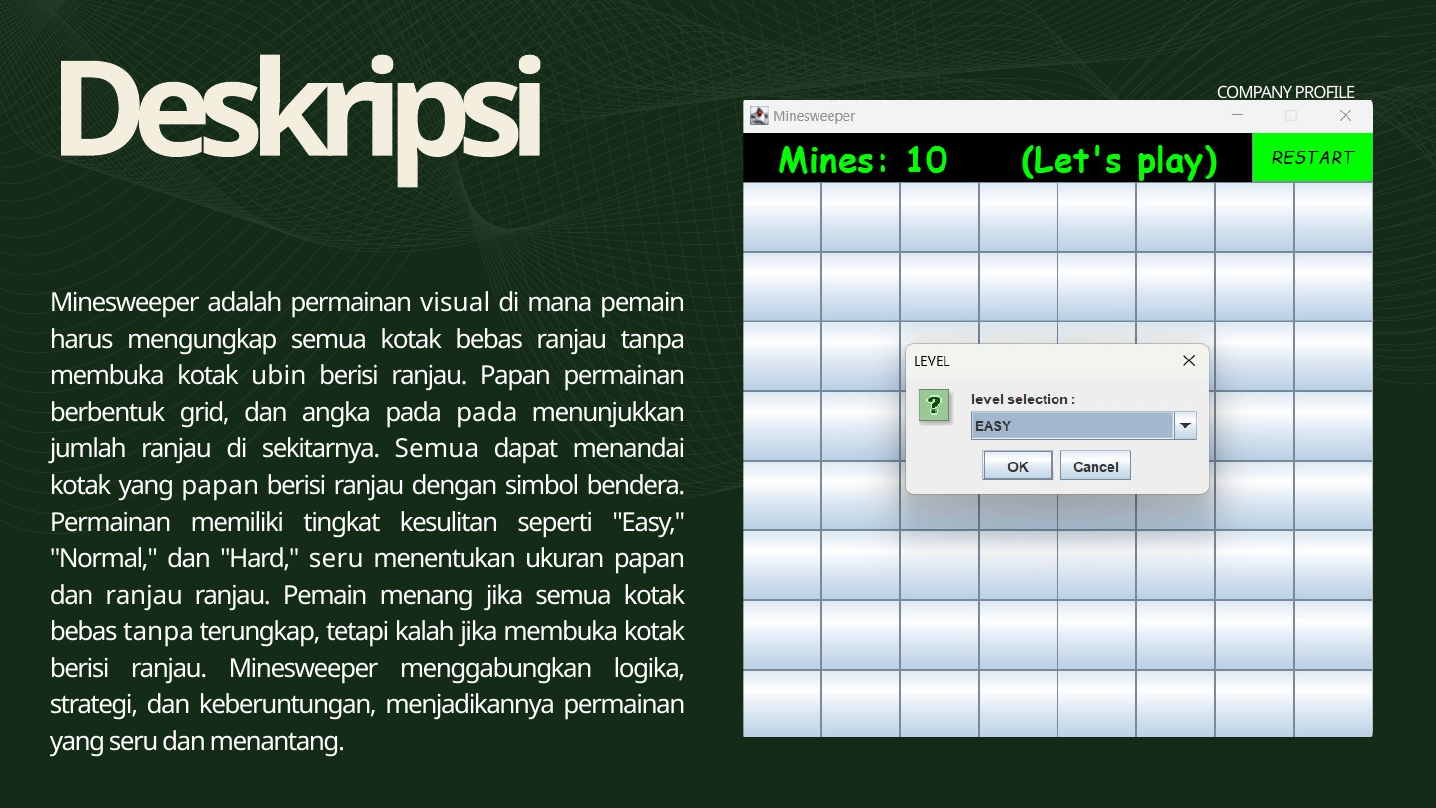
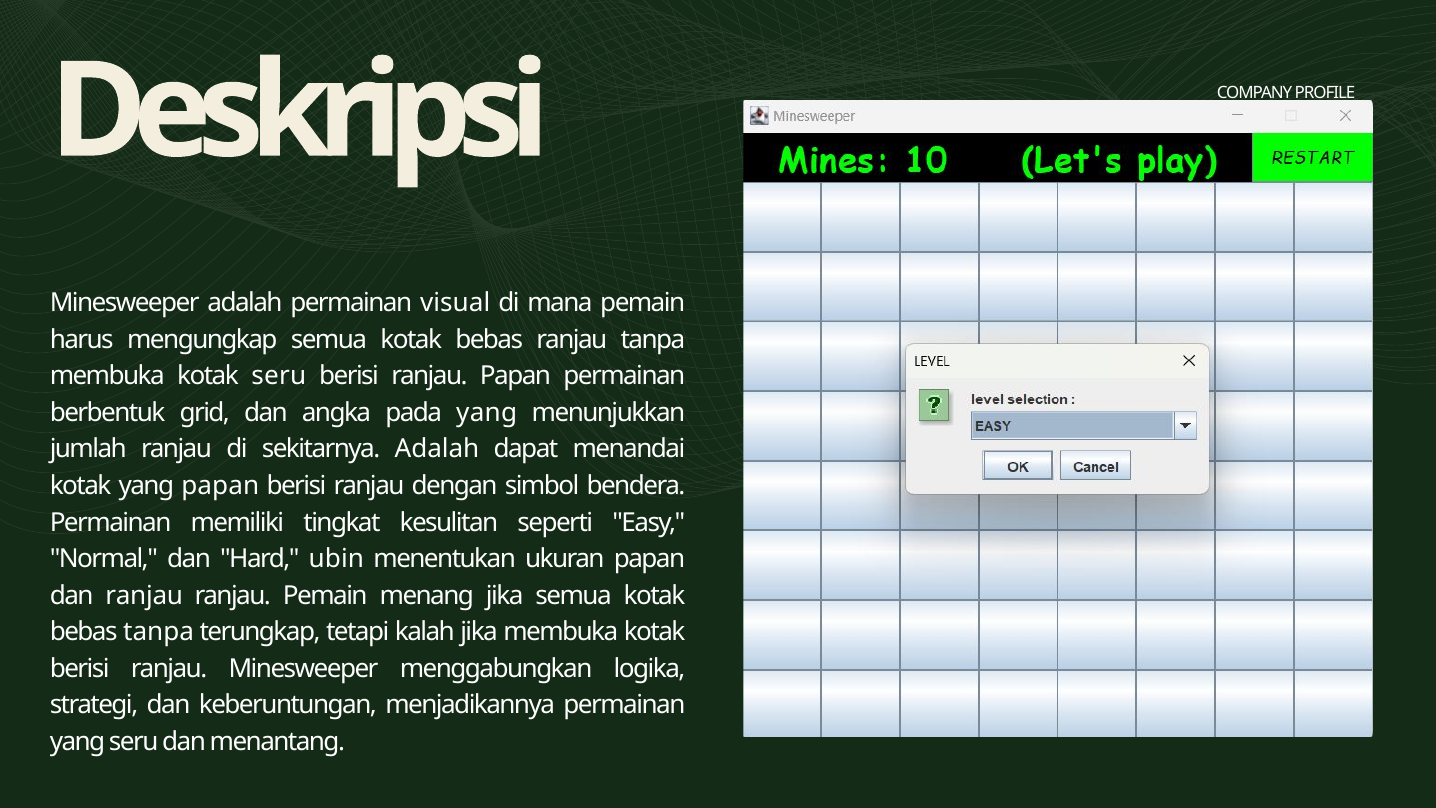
kotak ubin: ubin -> seru
pada pada: pada -> yang
sekitarnya Semua: Semua -> Adalah
Hard seru: seru -> ubin
